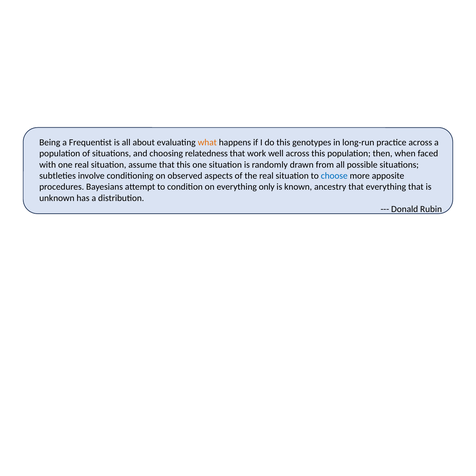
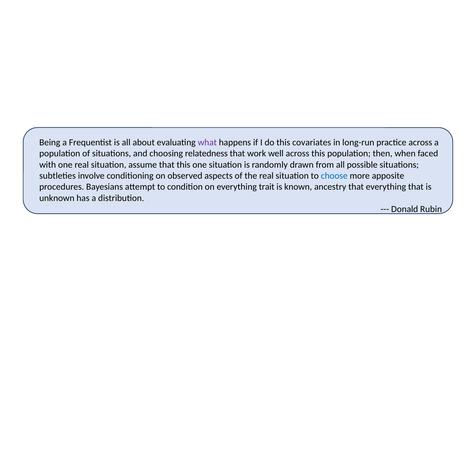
what colour: orange -> purple
genotypes: genotypes -> covariates
only: only -> trait
